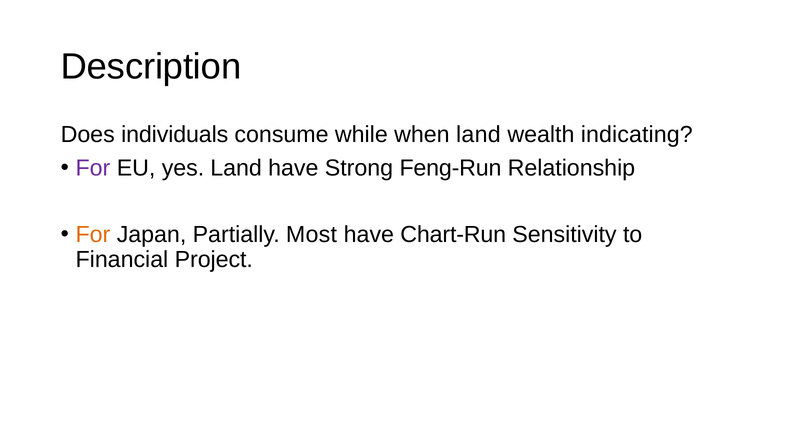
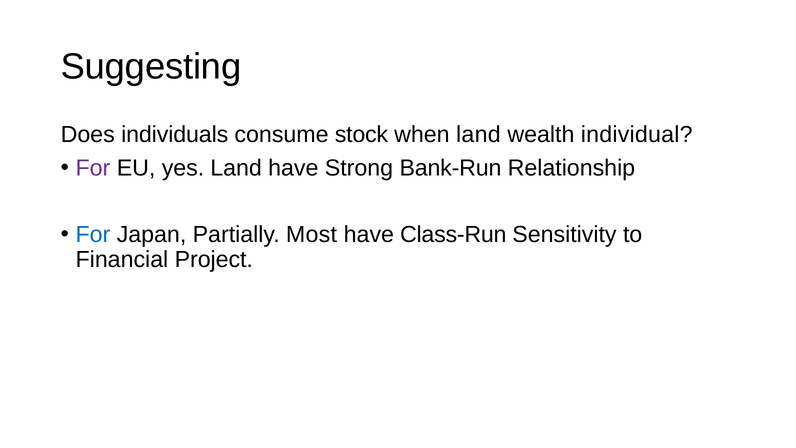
Description: Description -> Suggesting
while: while -> stock
indicating: indicating -> individual
Feng-Run: Feng-Run -> Bank-Run
For at (93, 234) colour: orange -> blue
Chart-Run: Chart-Run -> Class-Run
